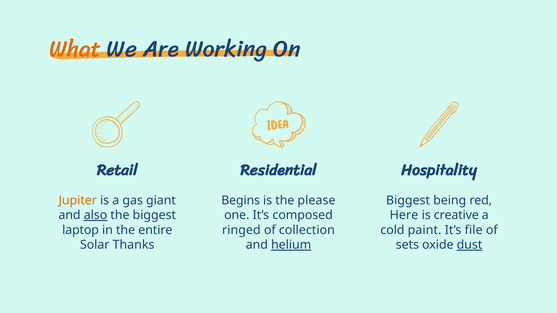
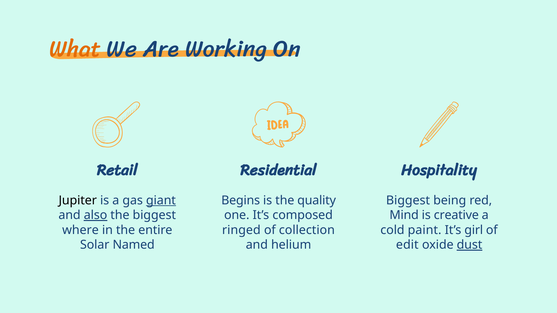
Jupiter colour: orange -> black
giant underline: none -> present
please: please -> quality
Here: Here -> Mind
laptop: laptop -> where
file: file -> girl
Thanks: Thanks -> Named
helium underline: present -> none
sets: sets -> edit
